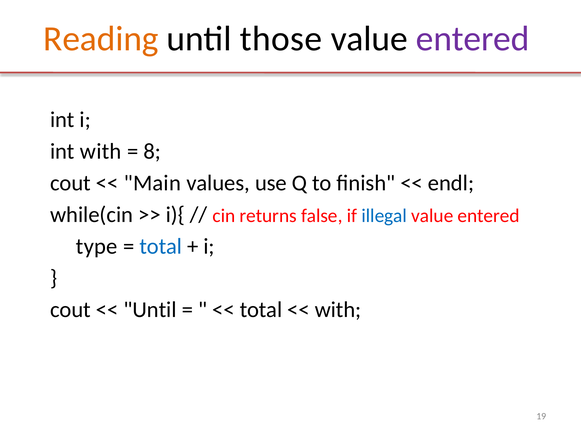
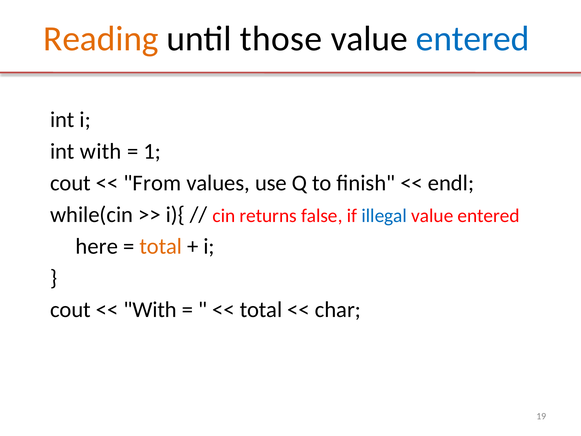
entered at (473, 39) colour: purple -> blue
8: 8 -> 1
Main: Main -> From
type: type -> here
total at (161, 246) colour: blue -> orange
Until at (150, 310): Until -> With
with at (338, 310): with -> char
